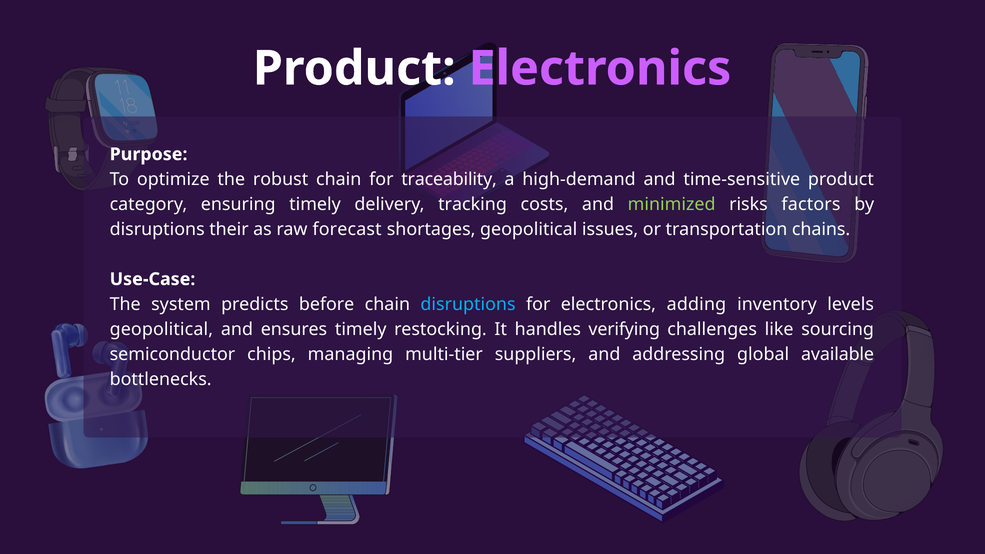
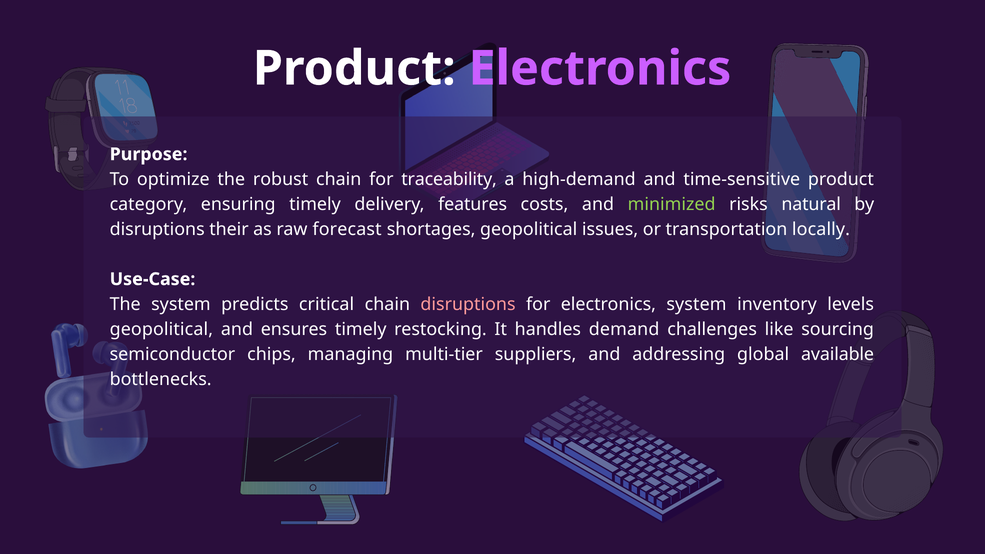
tracking: tracking -> features
factors: factors -> natural
chains: chains -> locally
before: before -> critical
disruptions at (468, 304) colour: light blue -> pink
electronics adding: adding -> system
verifying: verifying -> demand
